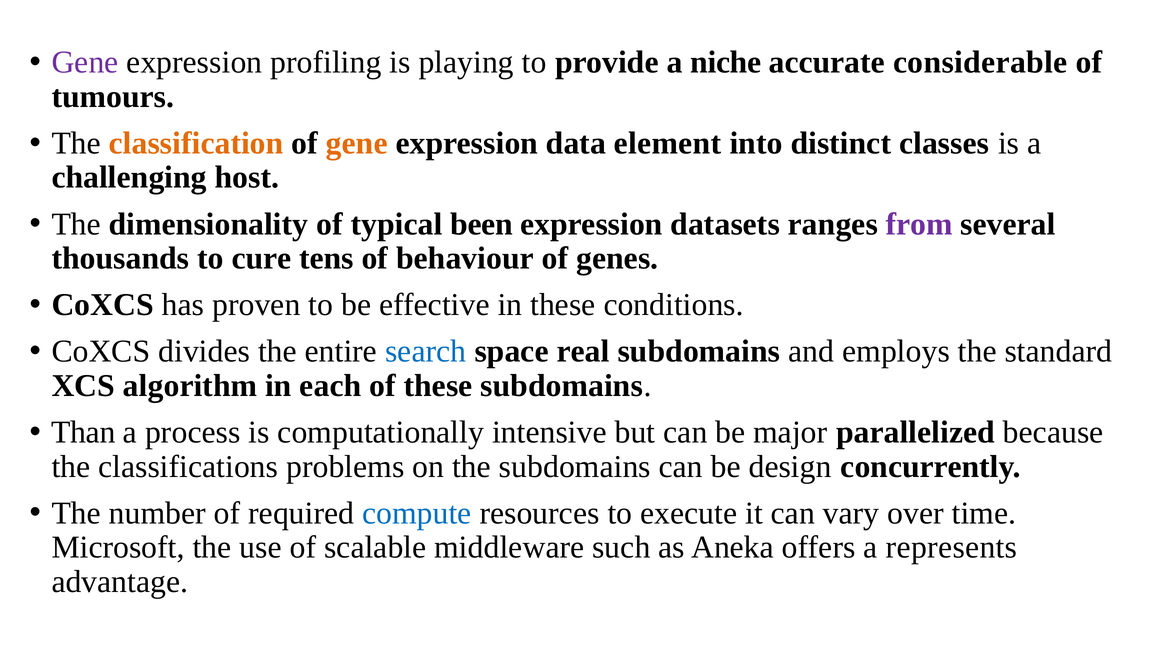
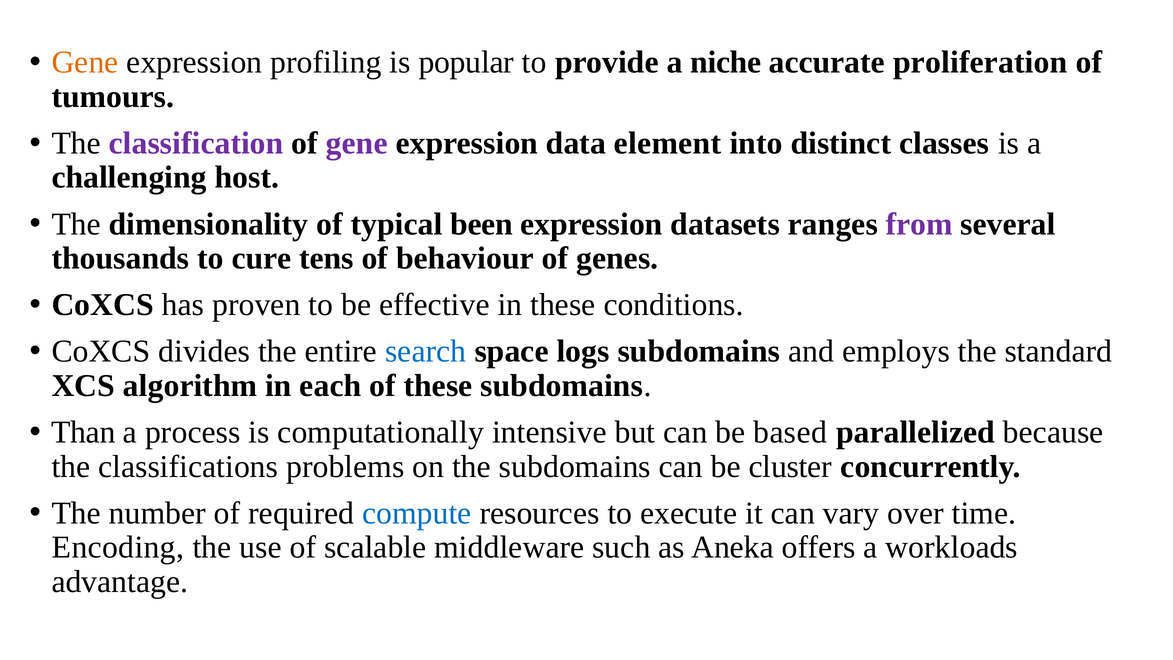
Gene at (85, 62) colour: purple -> orange
playing: playing -> popular
considerable: considerable -> proliferation
classification colour: orange -> purple
gene at (357, 143) colour: orange -> purple
real: real -> logs
major: major -> based
design: design -> cluster
Microsoft: Microsoft -> Encoding
represents: represents -> workloads
